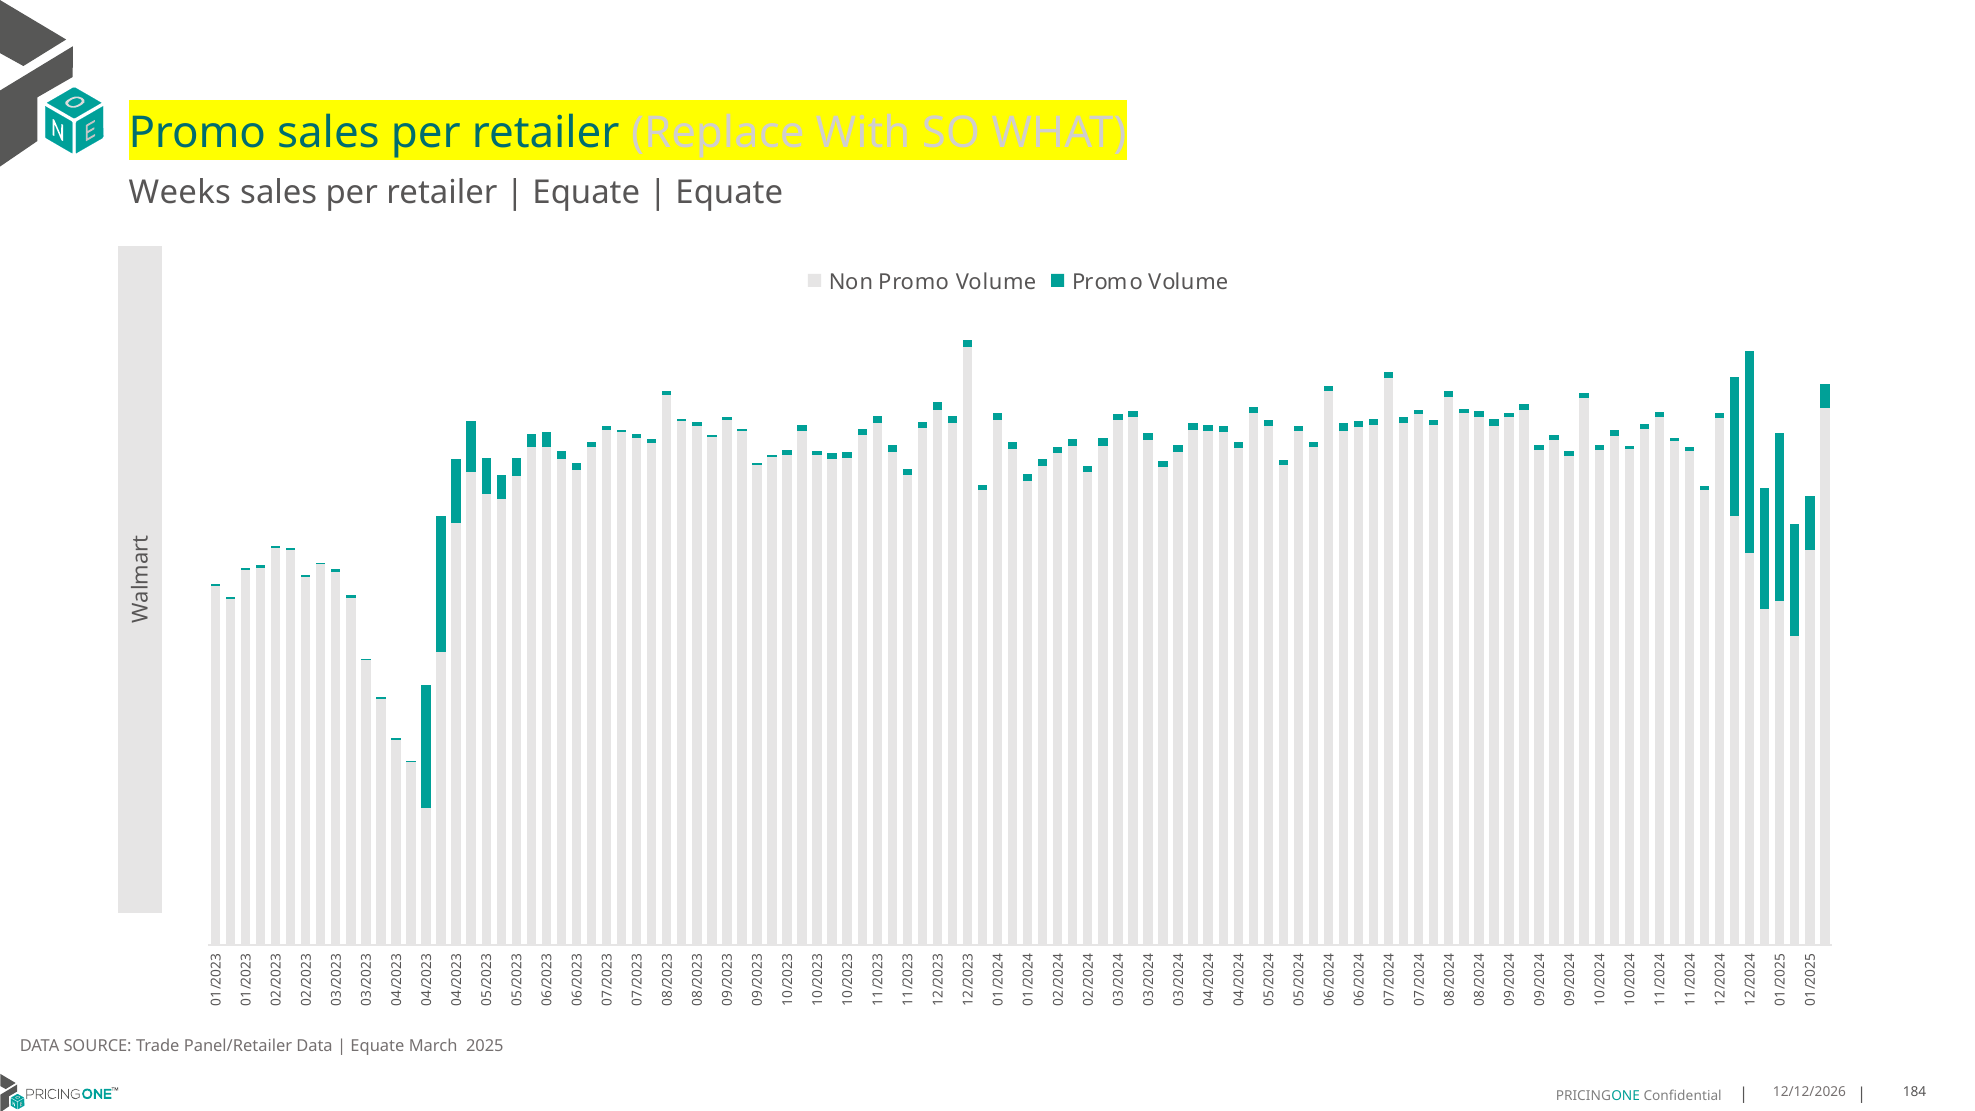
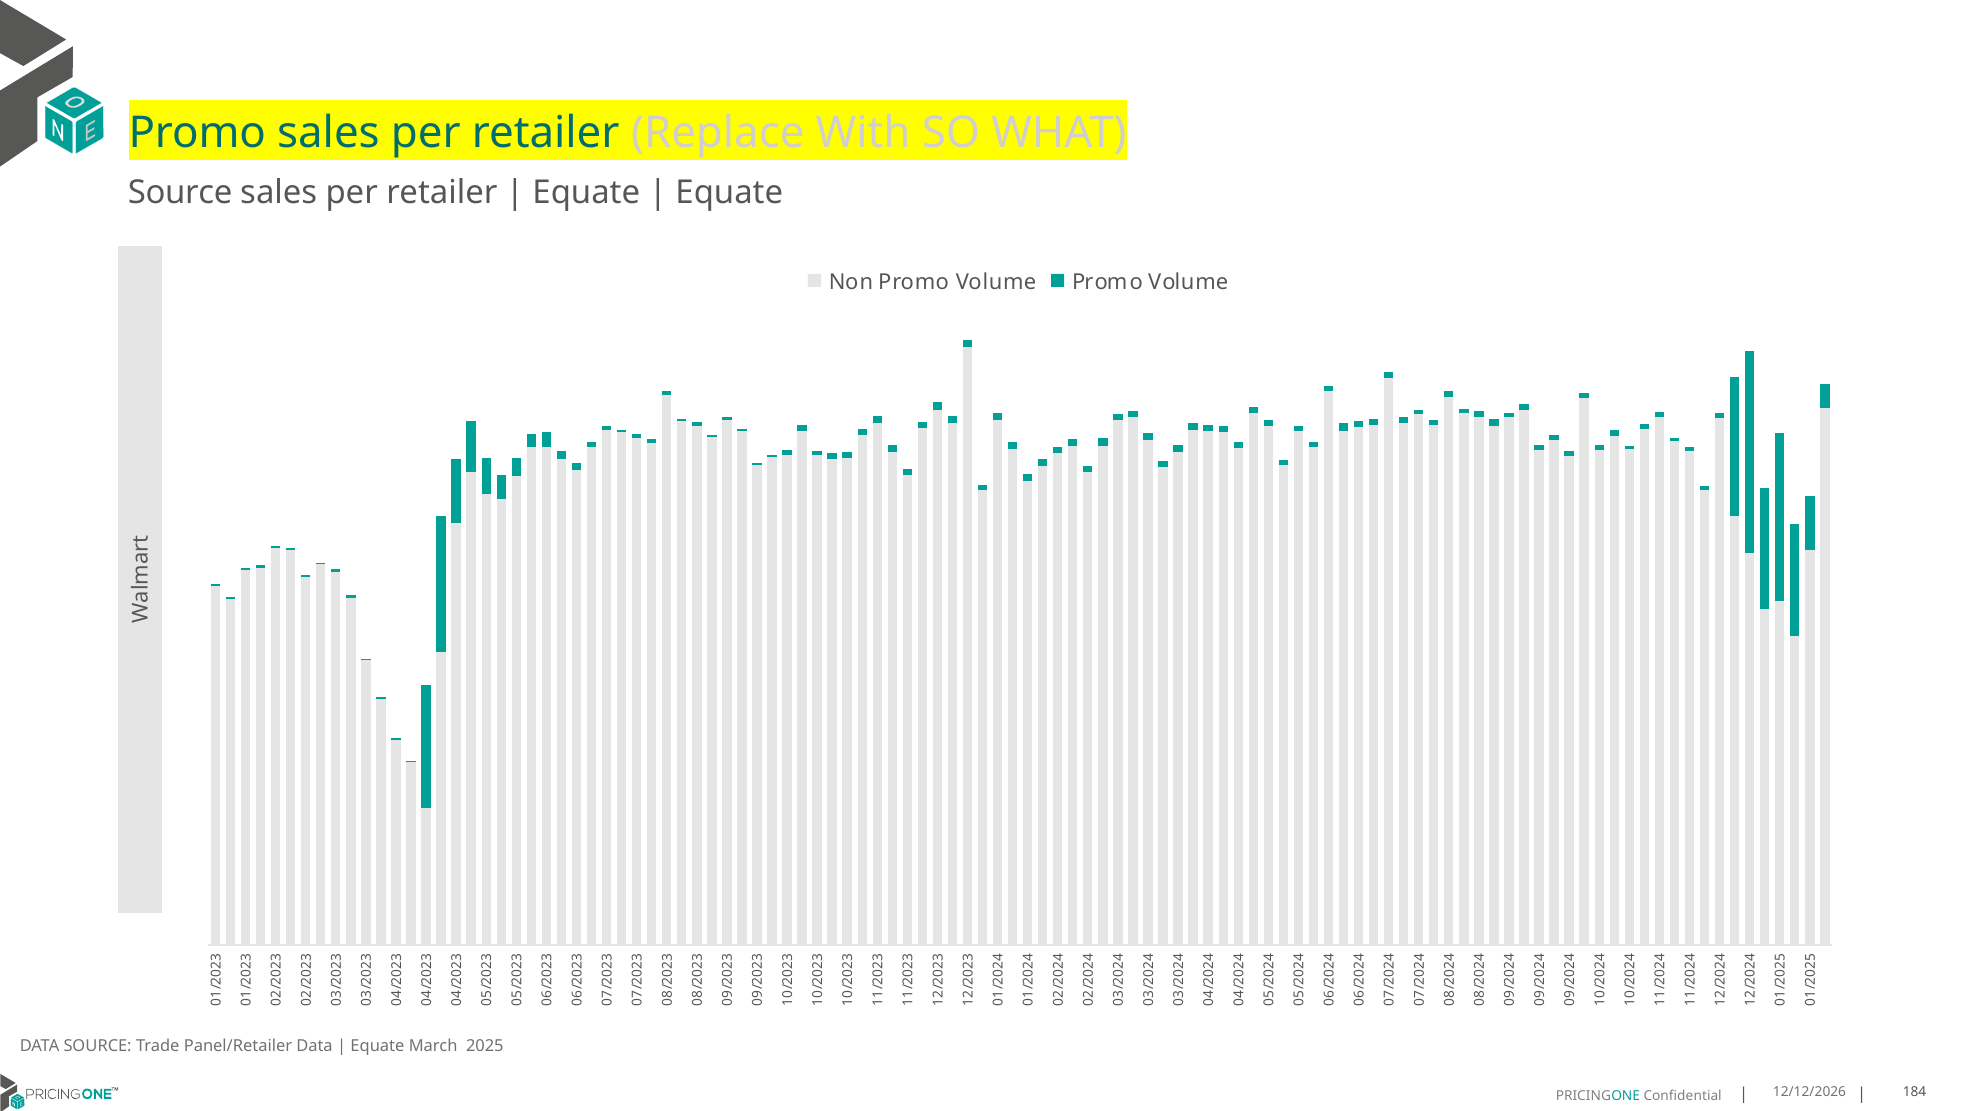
Weeks at (180, 193): Weeks -> Source
